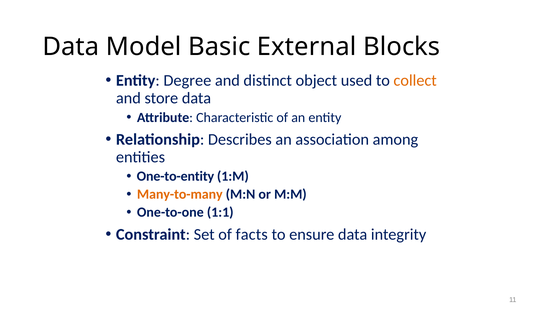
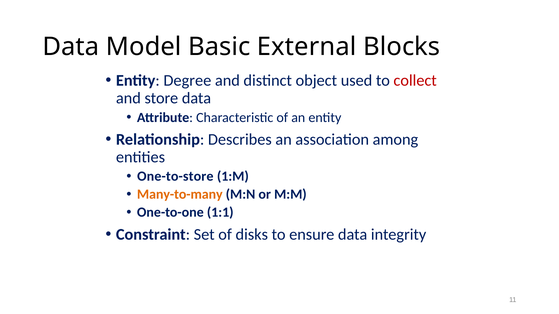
collect colour: orange -> red
One-to-entity: One-to-entity -> One-to-store
facts: facts -> disks
